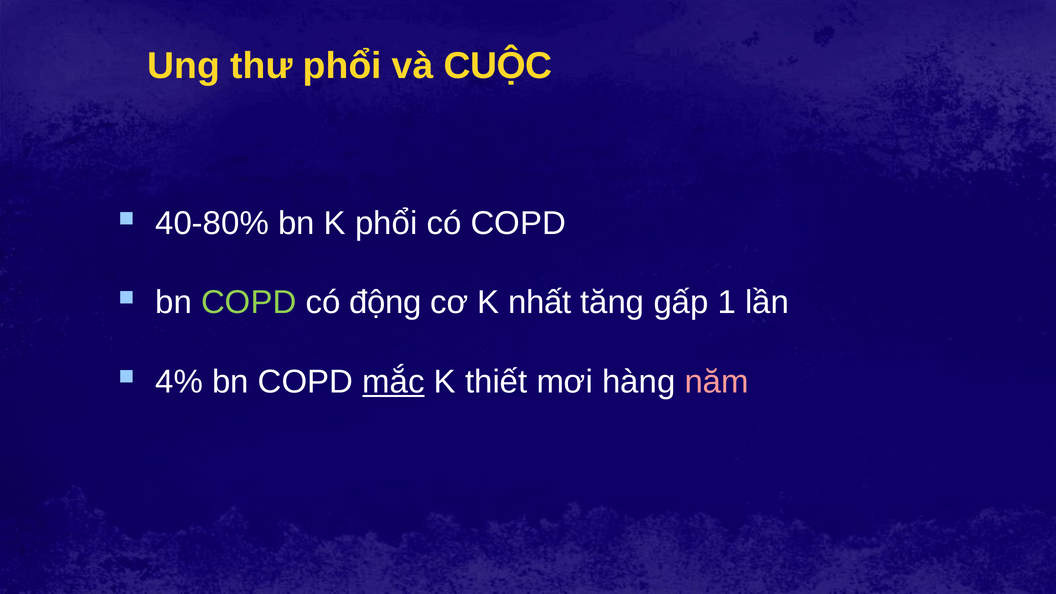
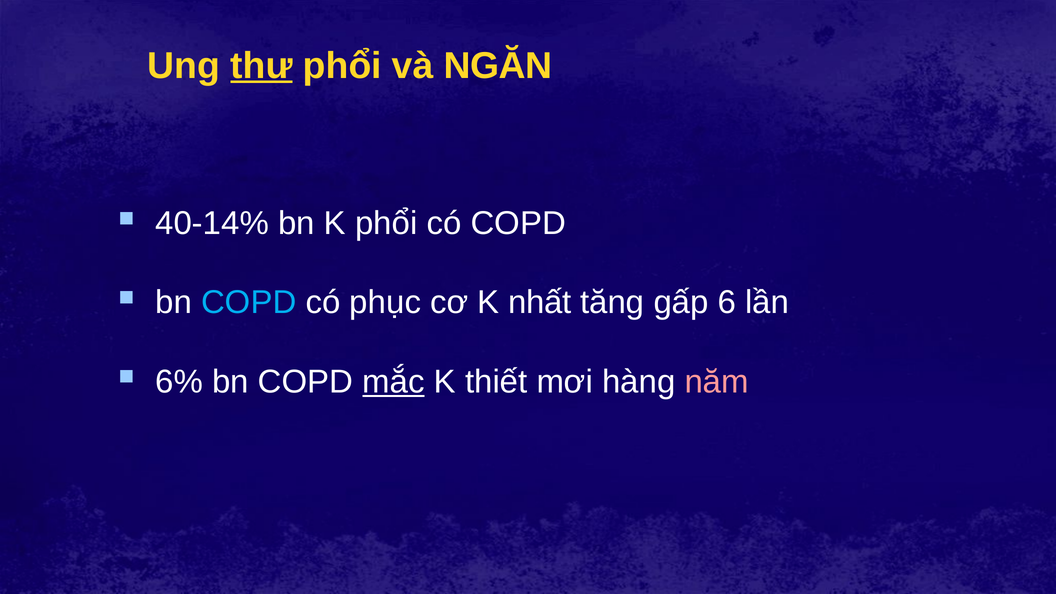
thư underline: none -> present
CUỘC: CUỘC -> NGĂN
40-80%: 40-80% -> 40-14%
COPD at (249, 302) colour: light green -> light blue
động: động -> phục
1: 1 -> 6
4%: 4% -> 6%
